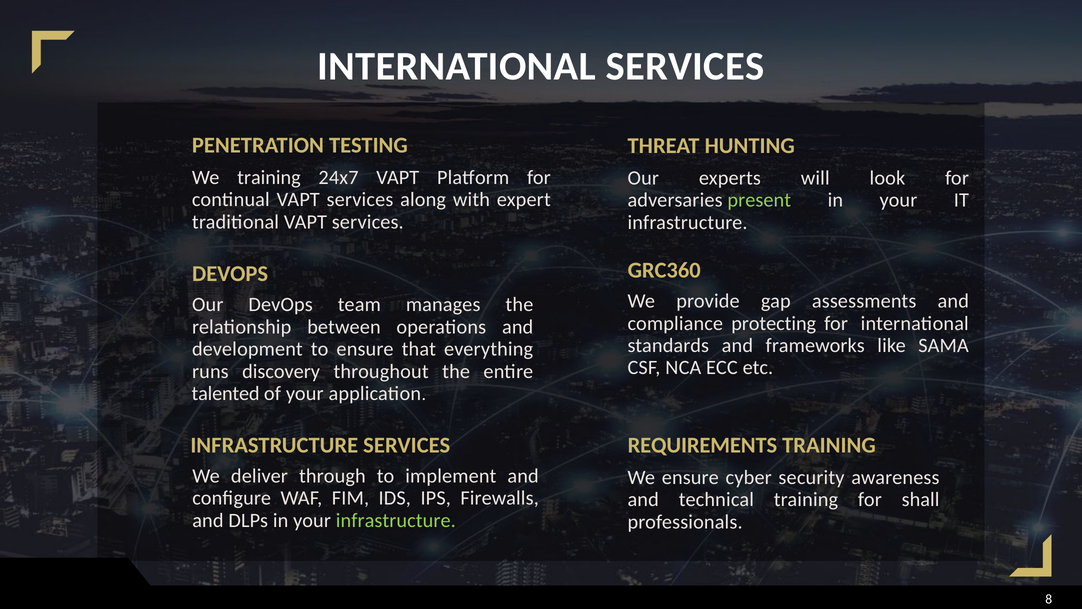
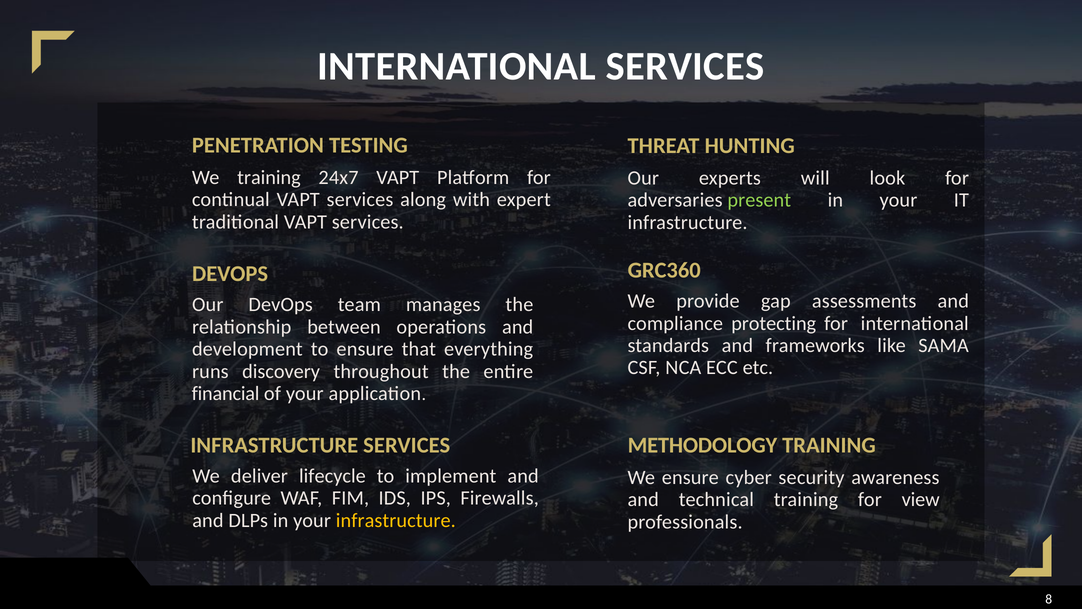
talented: talented -> financial
REQUIREMENTS: REQUIREMENTS -> METHODOLOGY
through: through -> lifecycle
shall: shall -> view
infrastructure at (396, 520) colour: light green -> yellow
